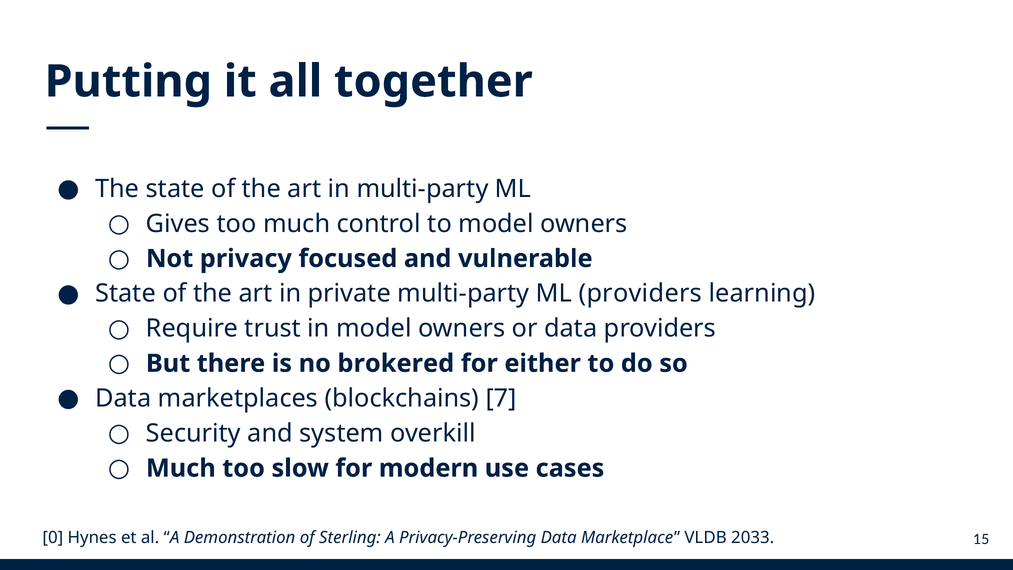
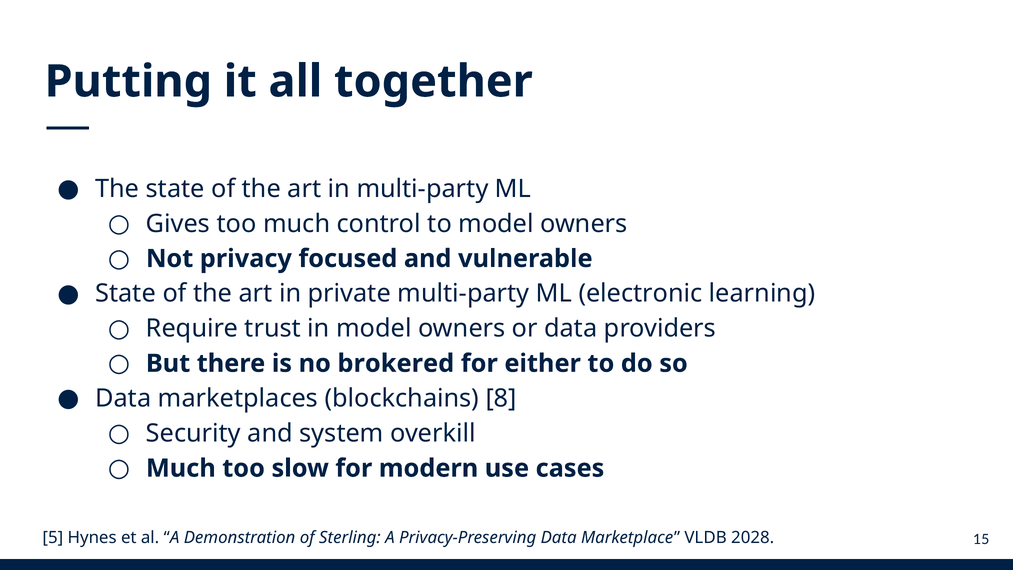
ML providers: providers -> electronic
7: 7 -> 8
0: 0 -> 5
2033: 2033 -> 2028
